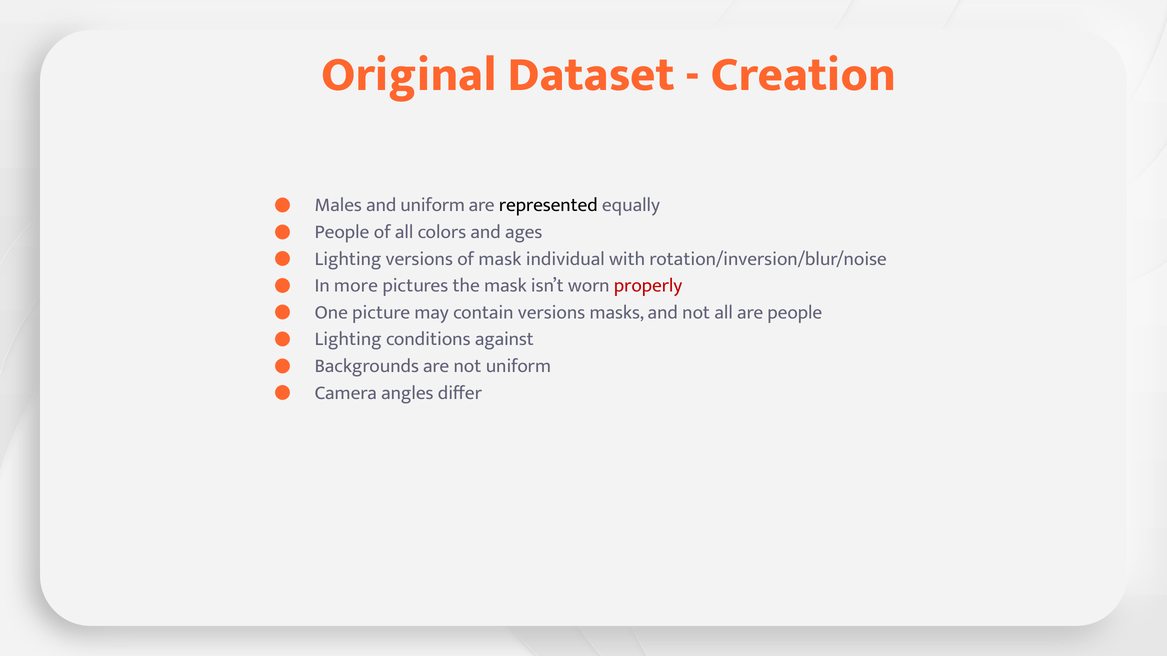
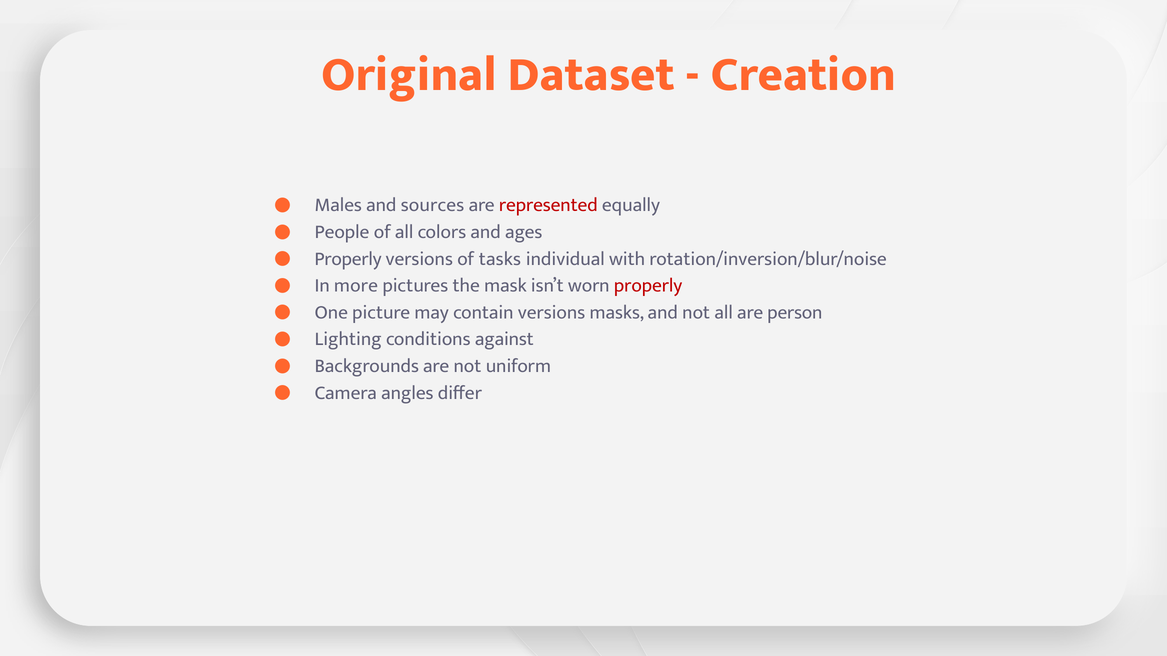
and uniform: uniform -> sources
represented colour: black -> red
Lighting at (348, 259): Lighting -> Properly
of mask: mask -> tasks
are people: people -> person
